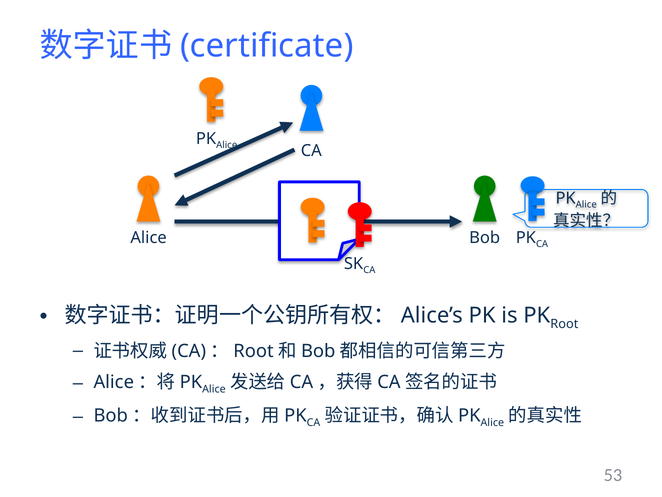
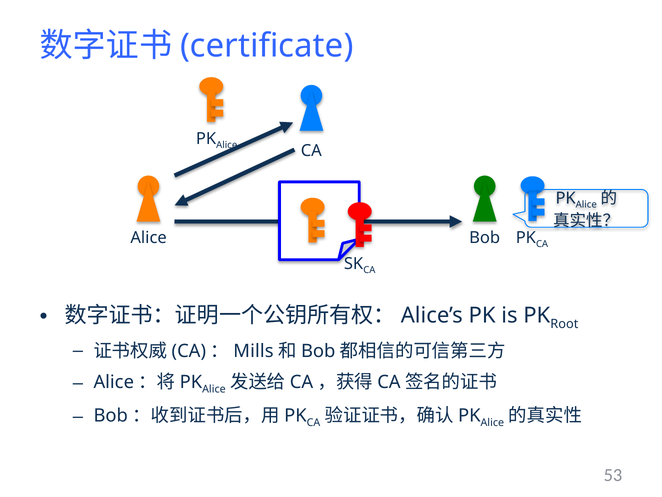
Root at (254, 351): Root -> Mills
